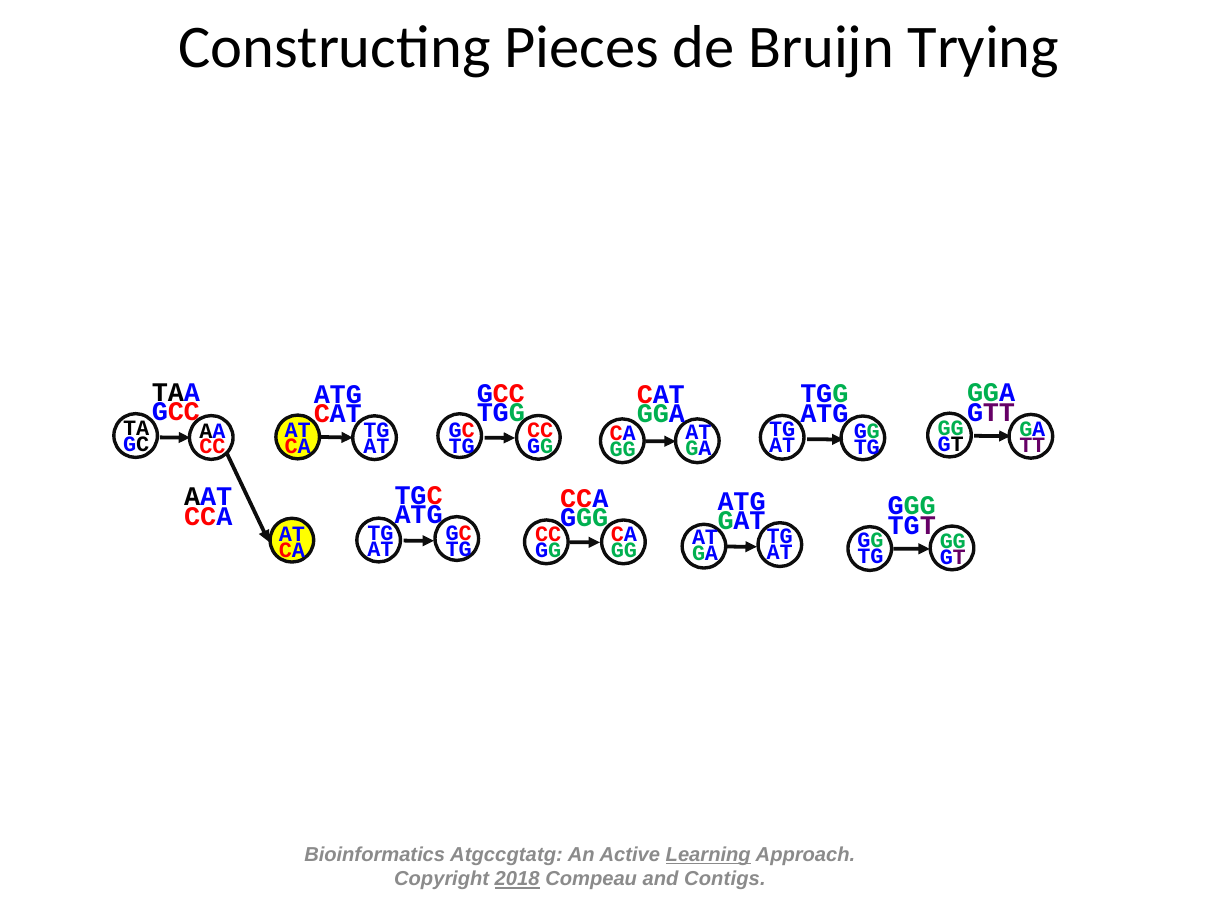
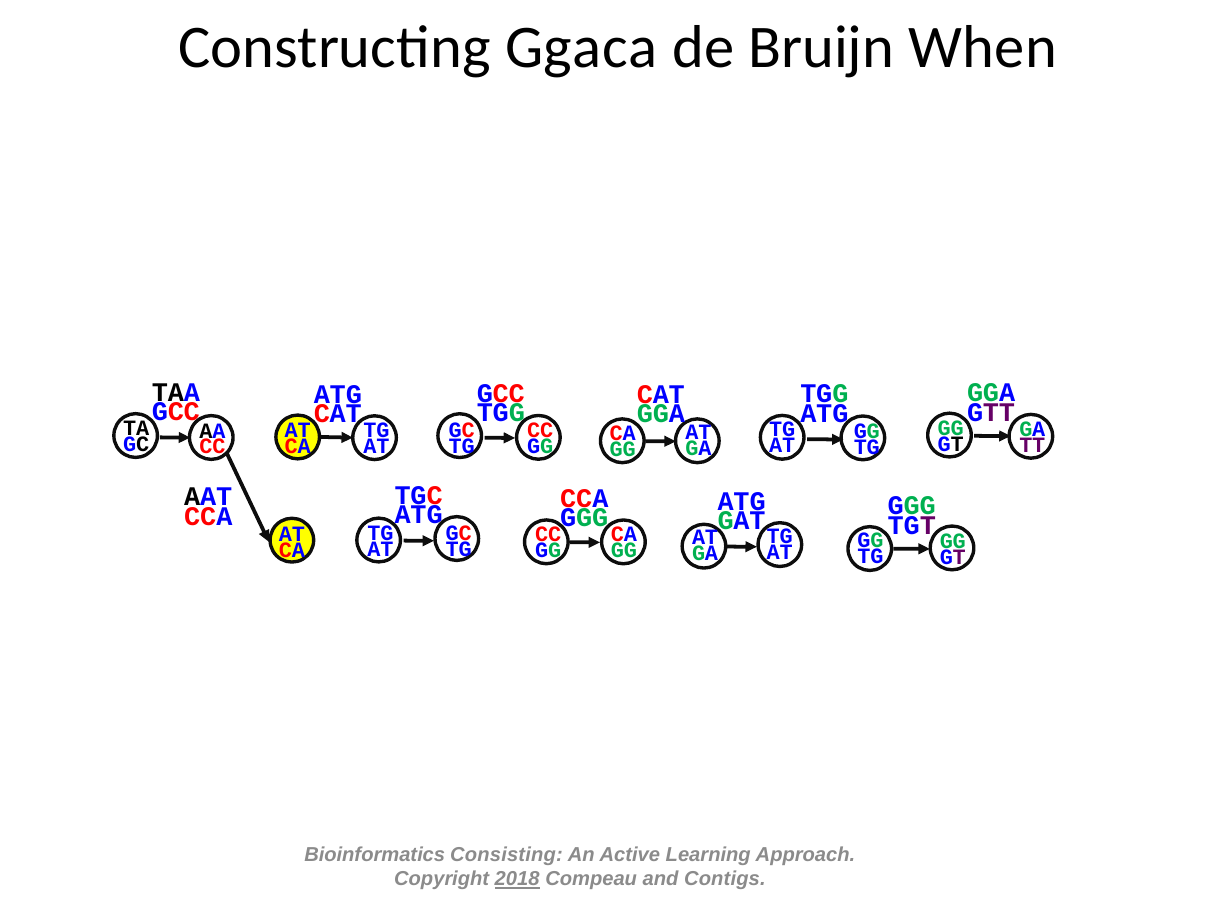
Pieces: Pieces -> Ggaca
Trying: Trying -> When
Atgccgtatg: Atgccgtatg -> Consisting
Learning underline: present -> none
